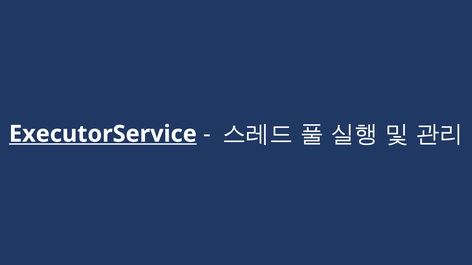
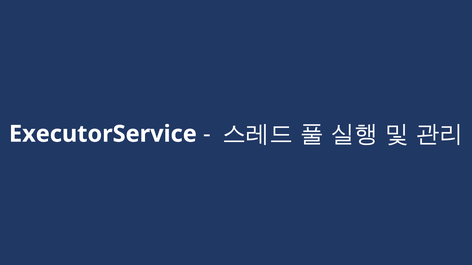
ExecutorService underline: present -> none
